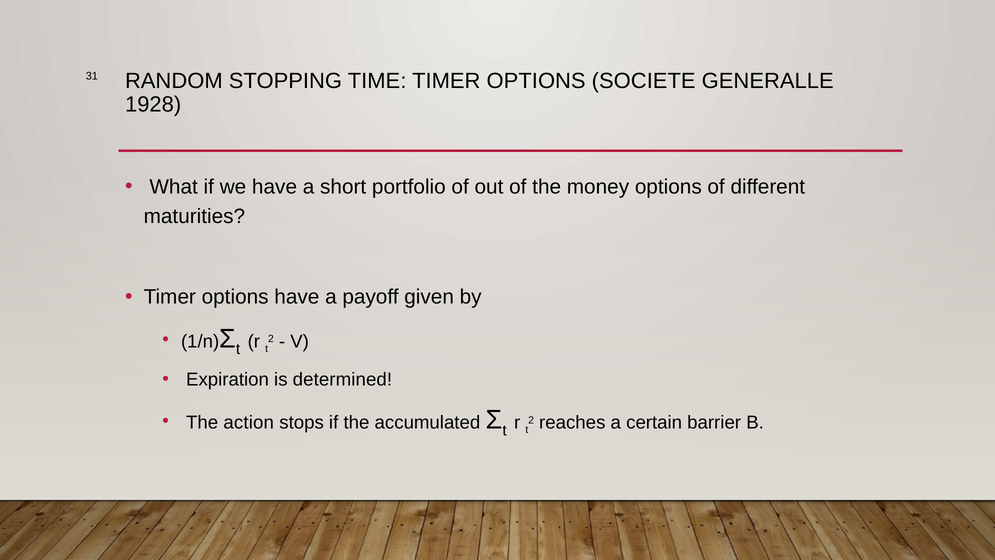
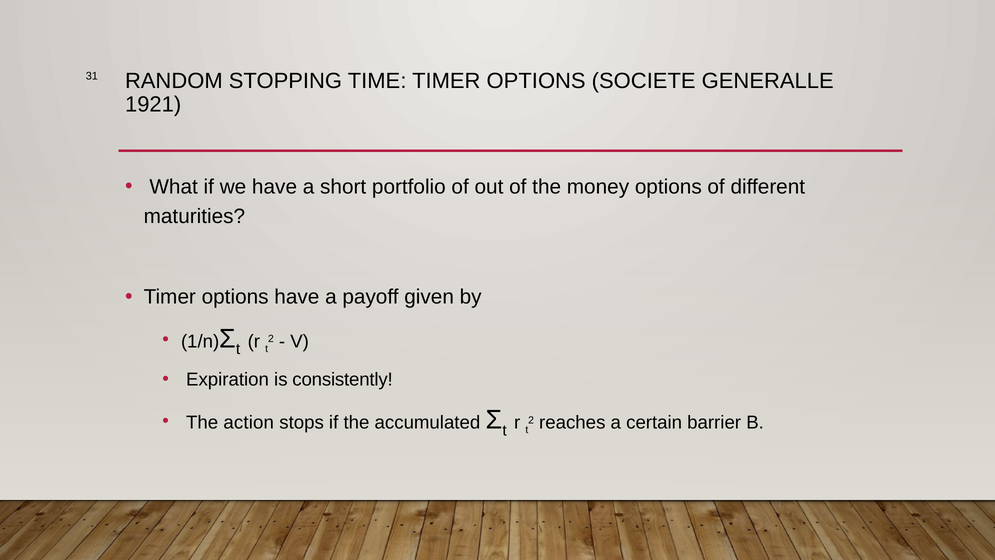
1928: 1928 -> 1921
determined: determined -> consistently
